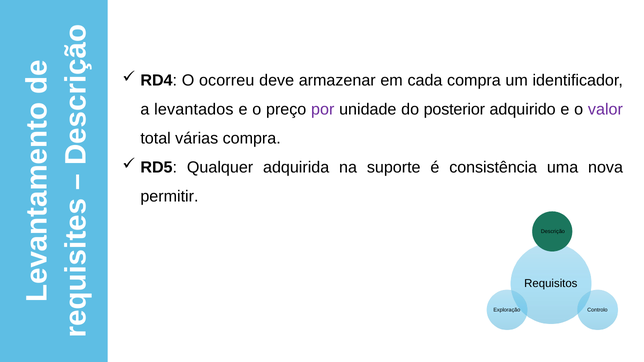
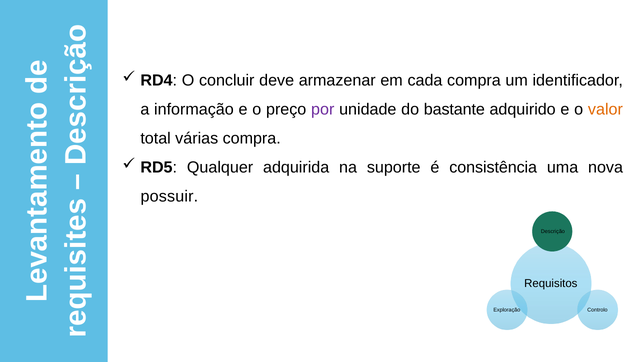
ocorreu: ocorreu -> concluir
levantados: levantados -> informação
posterior: posterior -> bastante
valor colour: purple -> orange
permitir: permitir -> possuir
